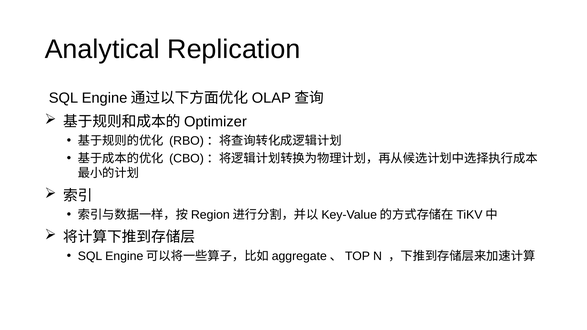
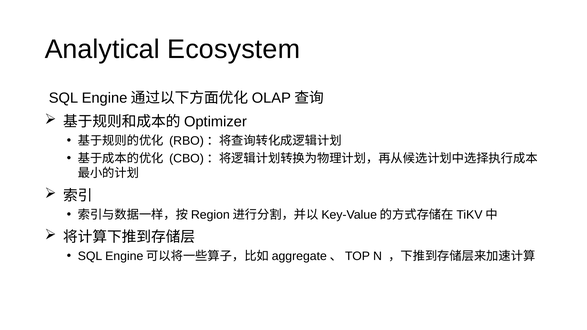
Replication: Replication -> Ecosystem
